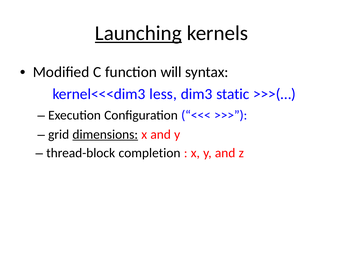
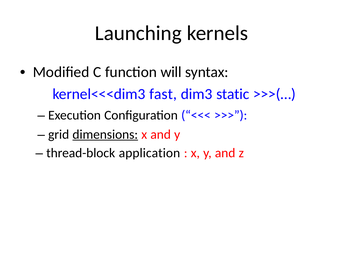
Launching underline: present -> none
less: less -> fast
completion: completion -> application
